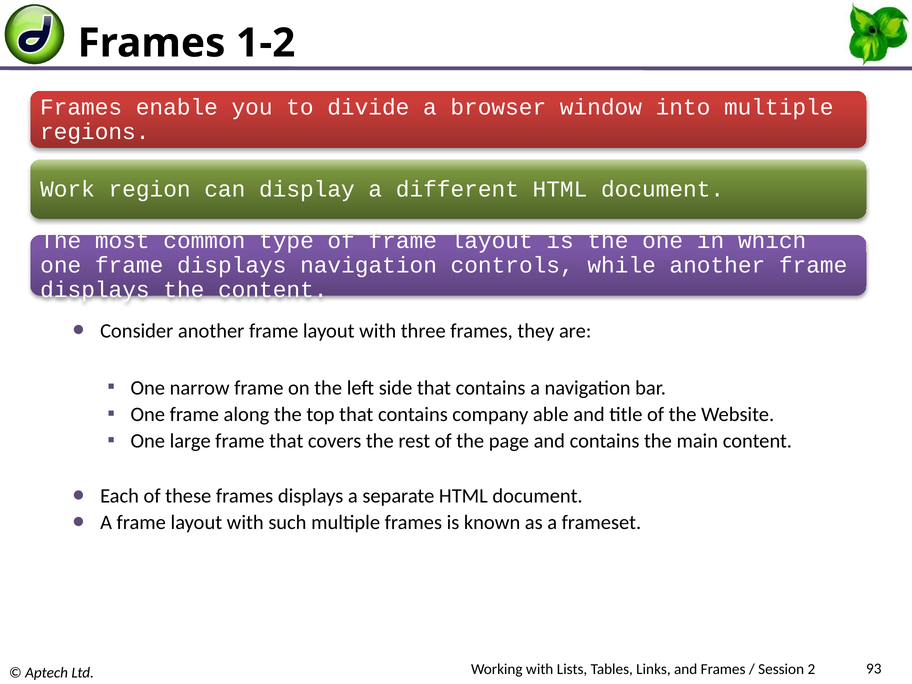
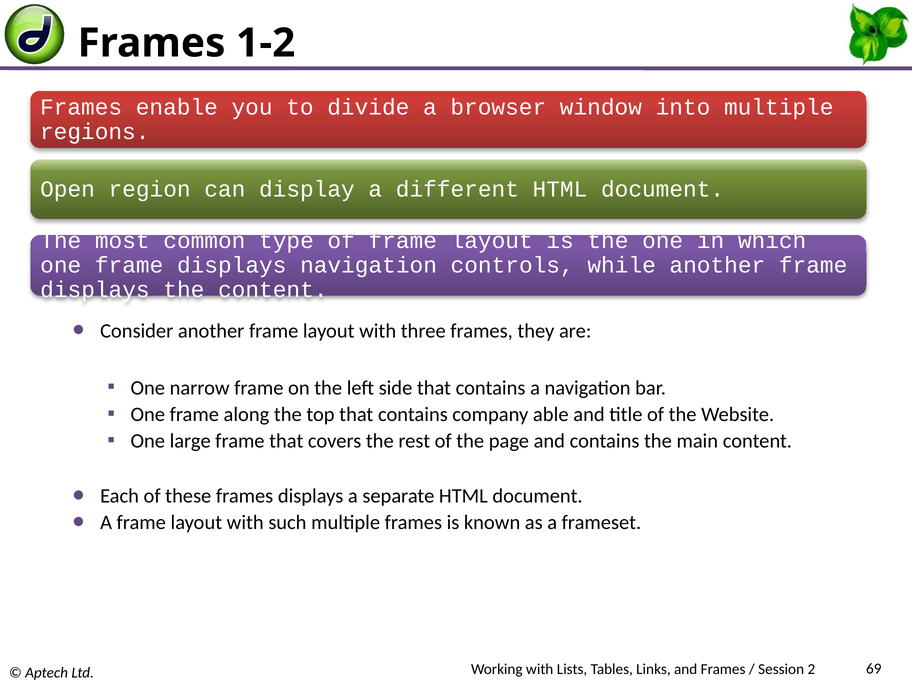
Work: Work -> Open
93: 93 -> 69
